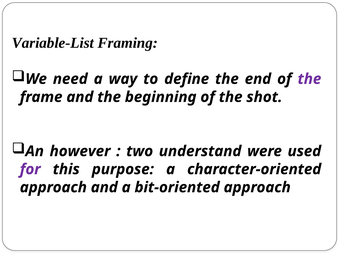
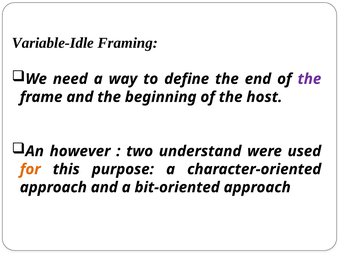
Variable-List: Variable-List -> Variable-Idle
shot: shot -> host
for colour: purple -> orange
